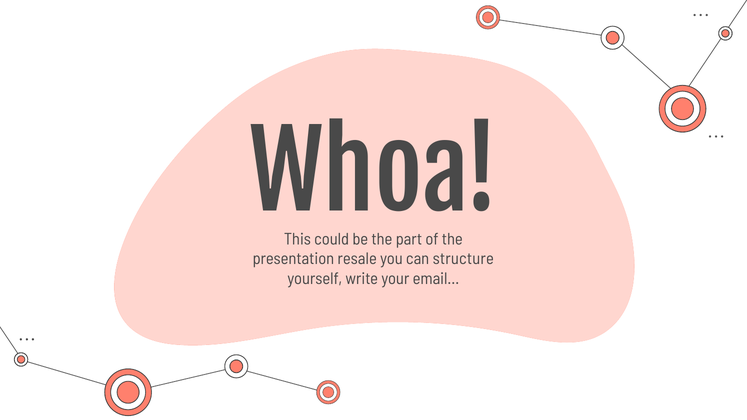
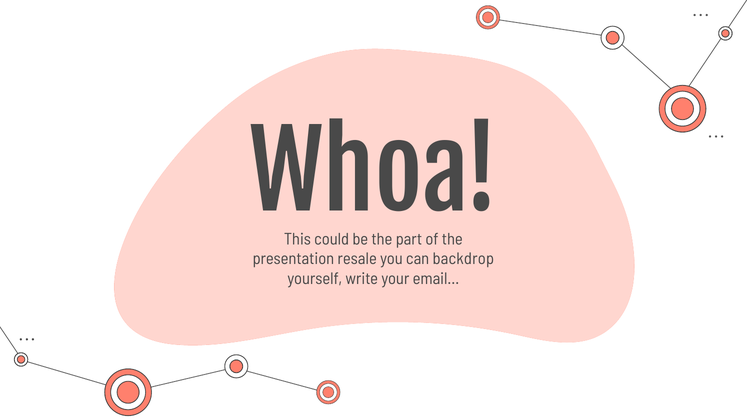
structure: structure -> backdrop
